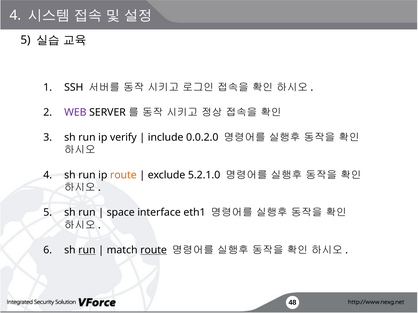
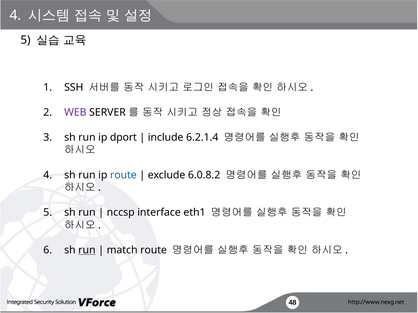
verify: verify -> dport
0.0.2.0: 0.0.2.0 -> 6.2.1.4
route at (123, 175) colour: orange -> blue
5.2.1.0: 5.2.1.0 -> 6.0.8.2
space: space -> nccsp
route at (154, 250) underline: present -> none
